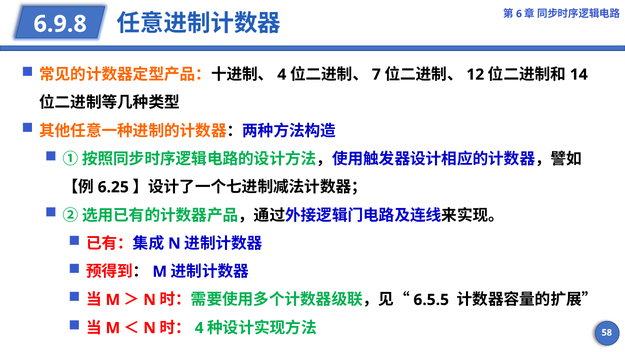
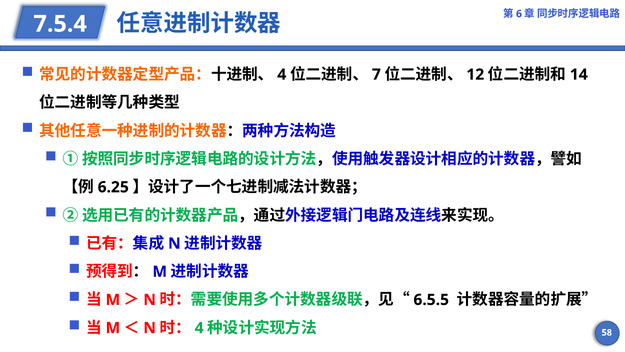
6.9.8: 6.9.8 -> 7.5.4
